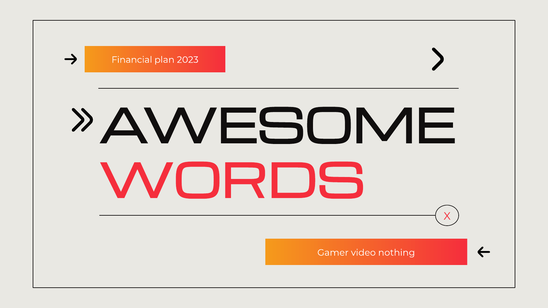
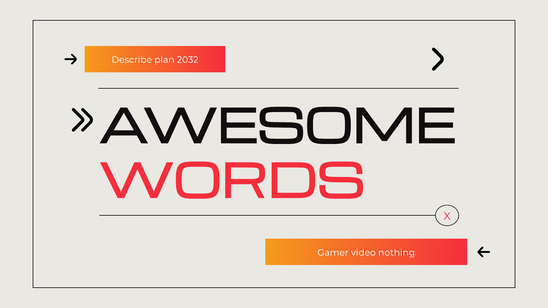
Financial: Financial -> Describe
2023: 2023 -> 2032
